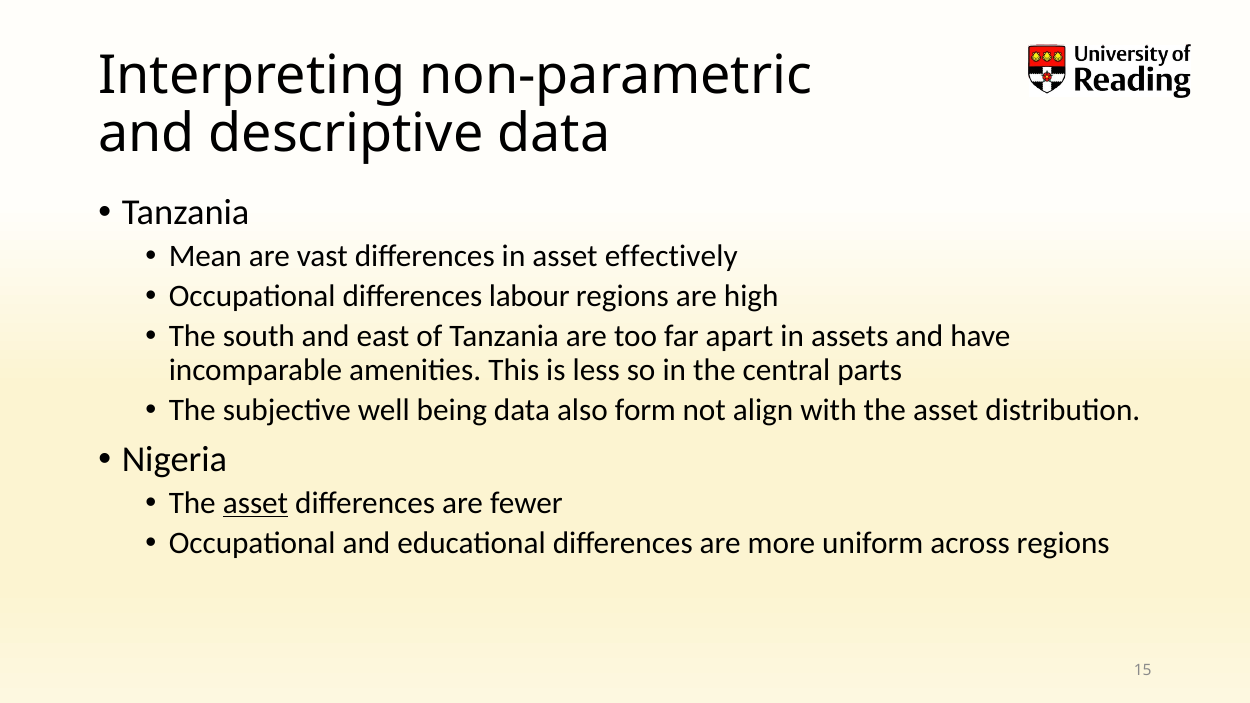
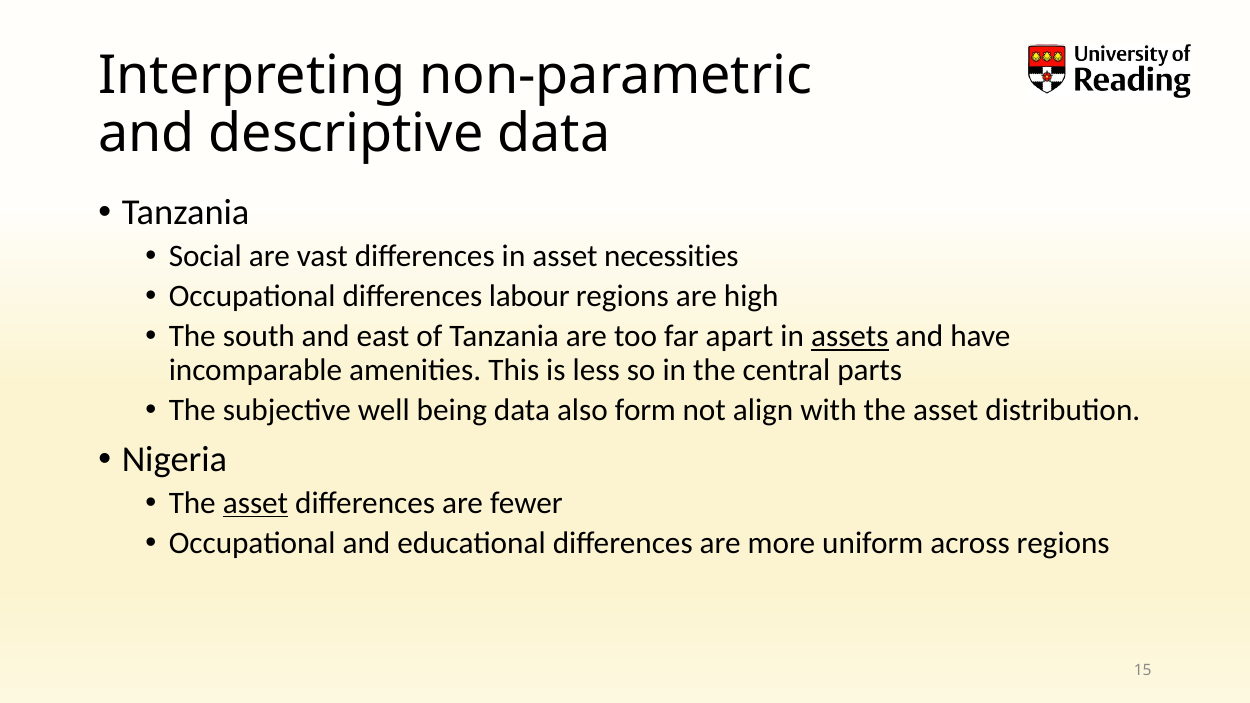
Mean: Mean -> Social
effectively: effectively -> necessities
assets underline: none -> present
